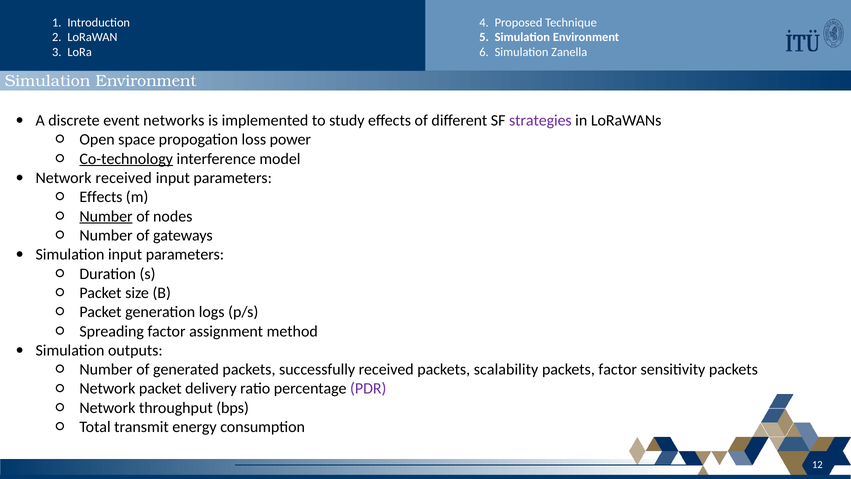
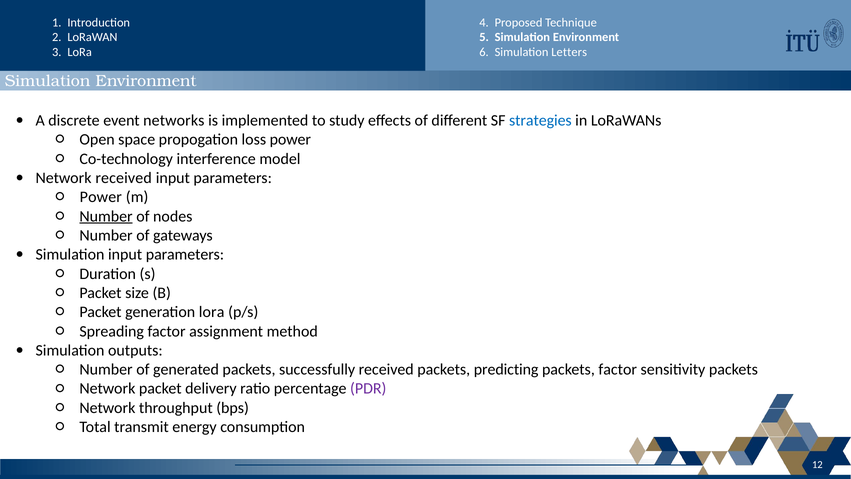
Zanella: Zanella -> Letters
strategies colour: purple -> blue
Co-technology underline: present -> none
Effects at (101, 197): Effects -> Power
generation logs: logs -> lora
scalability: scalability -> predicting
